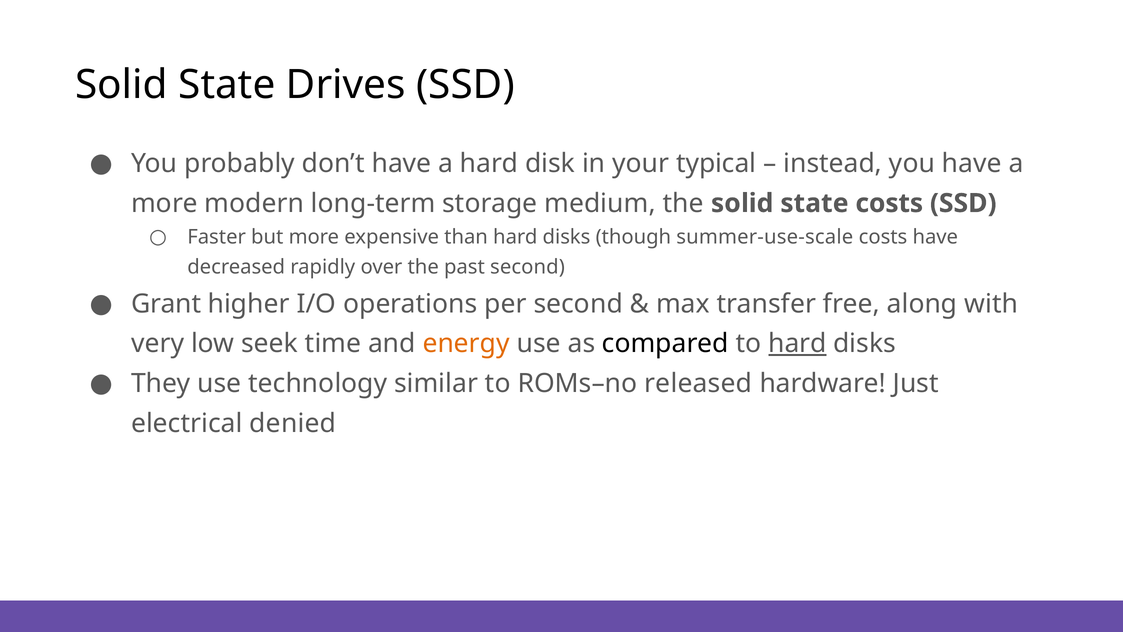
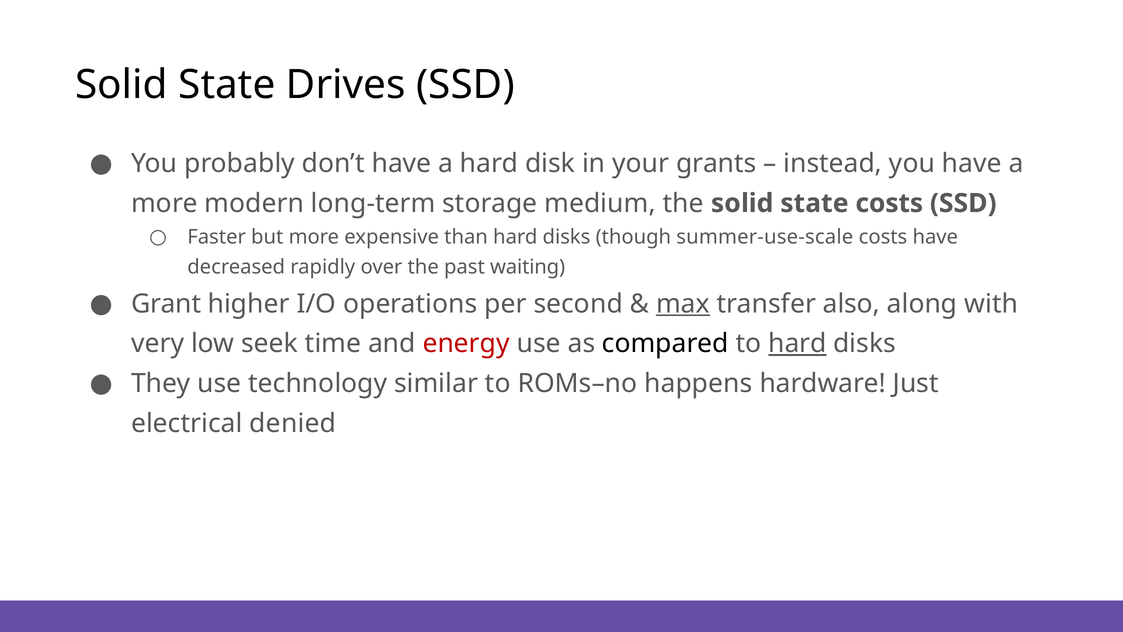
typical: typical -> grants
past second: second -> waiting
max underline: none -> present
free: free -> also
energy colour: orange -> red
released: released -> happens
